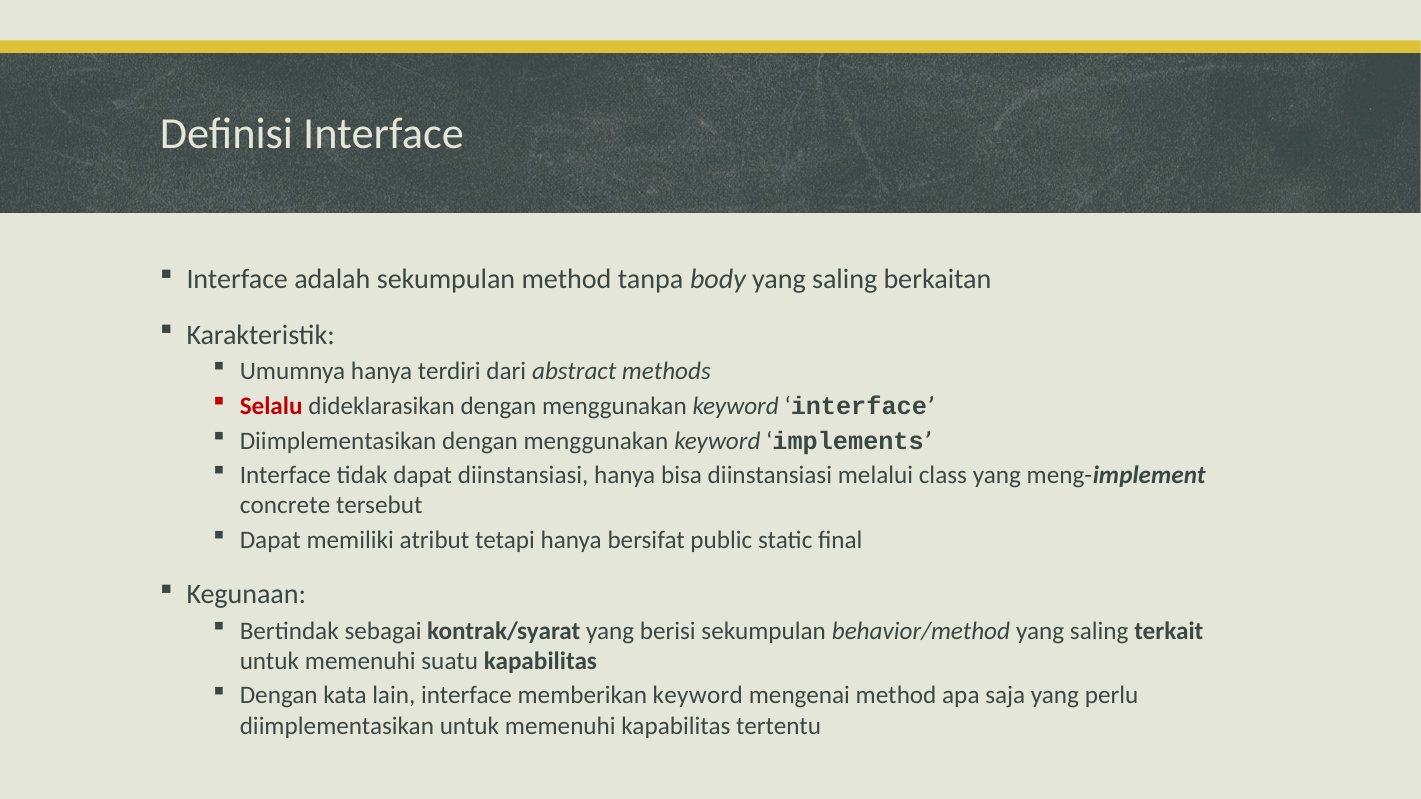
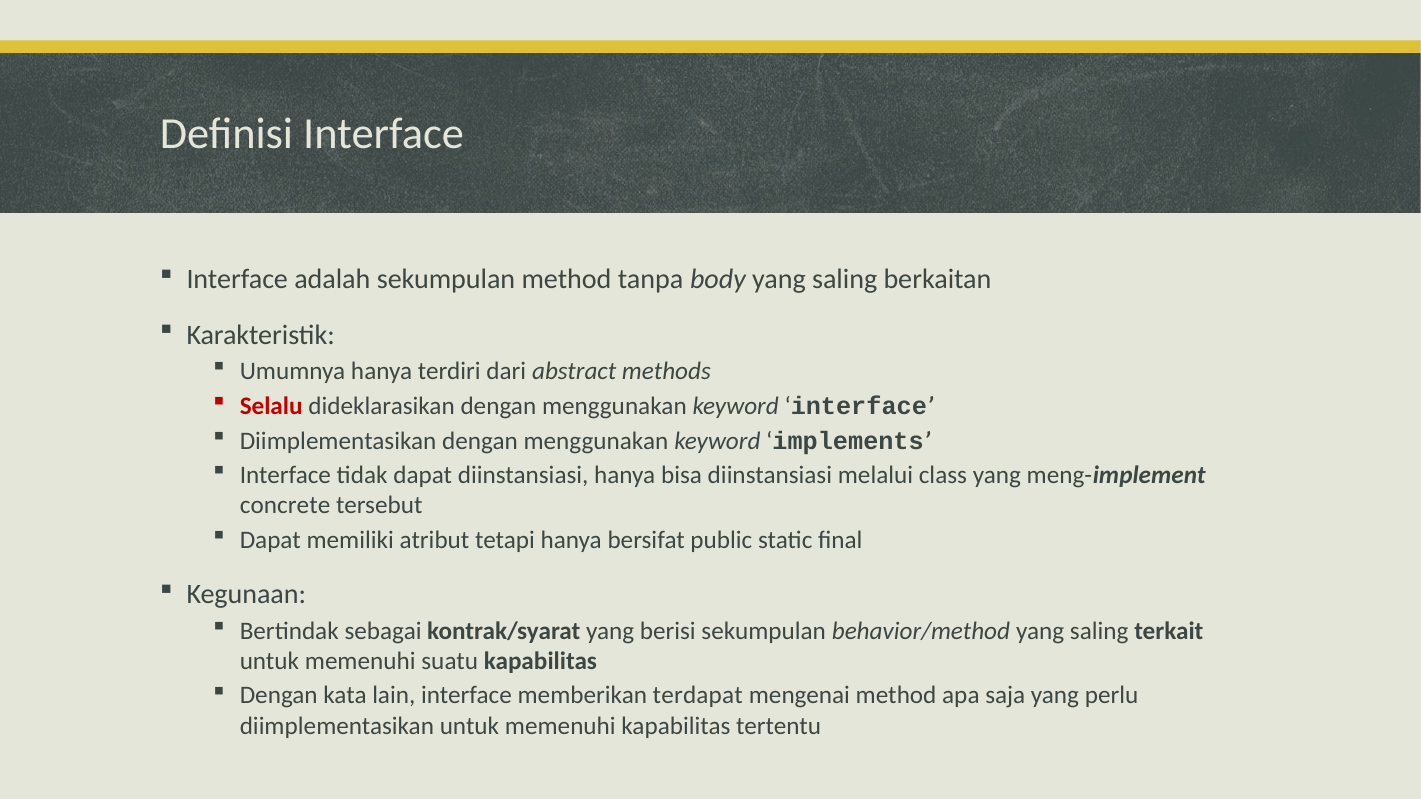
memberikan keyword: keyword -> terdapat
